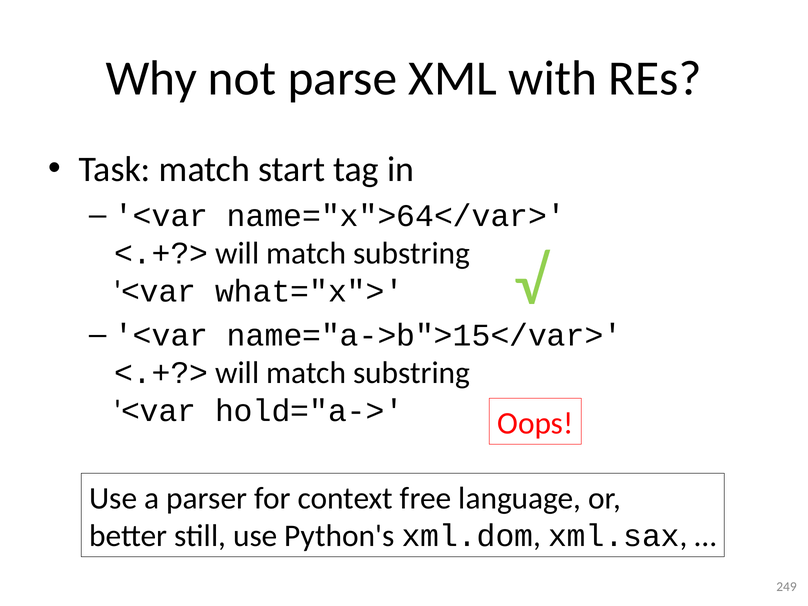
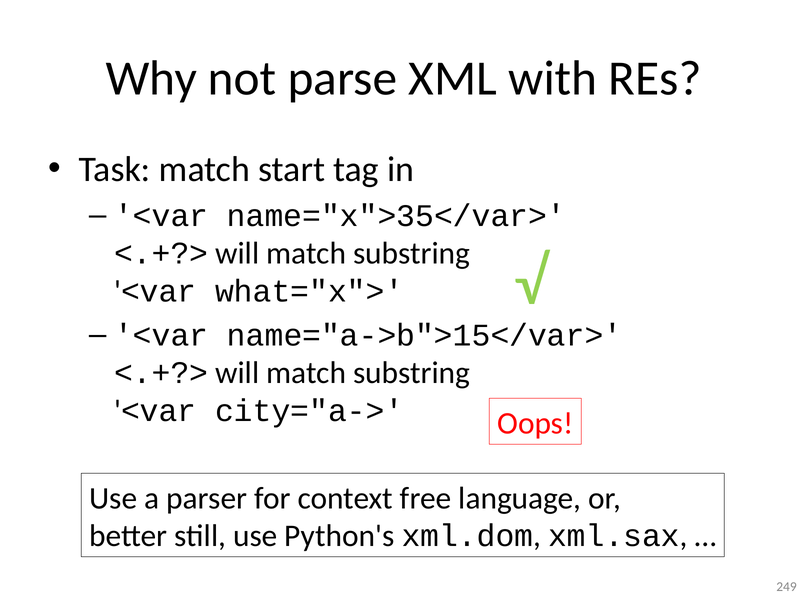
name="x">64</var>: name="x">64</var> -> name="x">35</var>
hold="a->: hold="a-> -> city="a->
